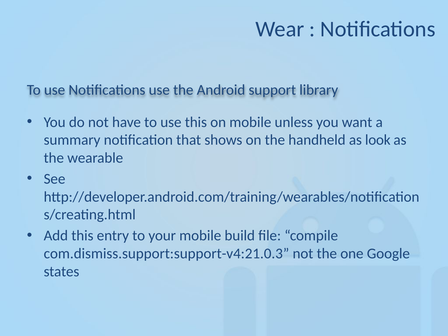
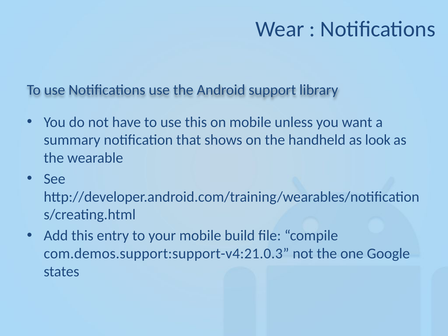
com.dismiss.support:support-v4:21.0.3: com.dismiss.support:support-v4:21.0.3 -> com.demos.support:support-v4:21.0.3
